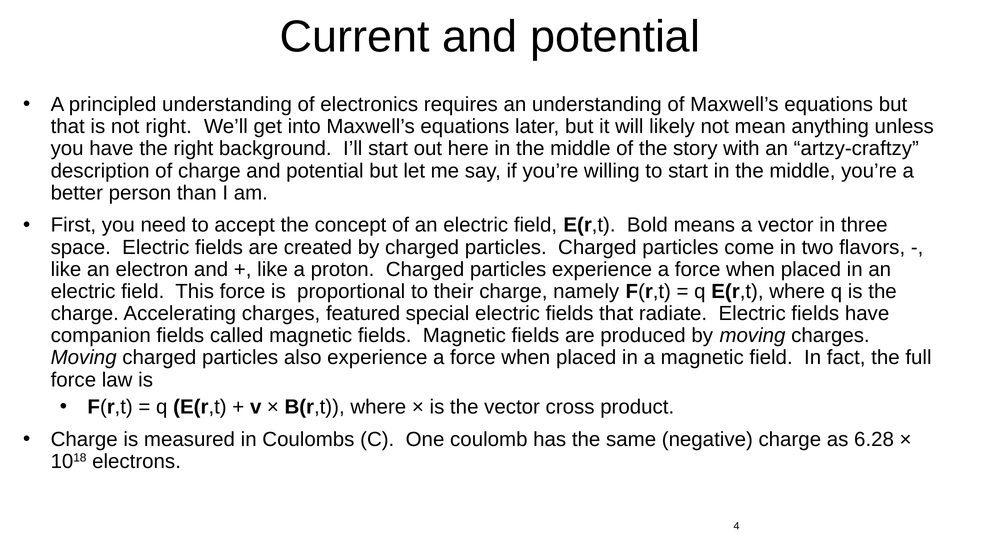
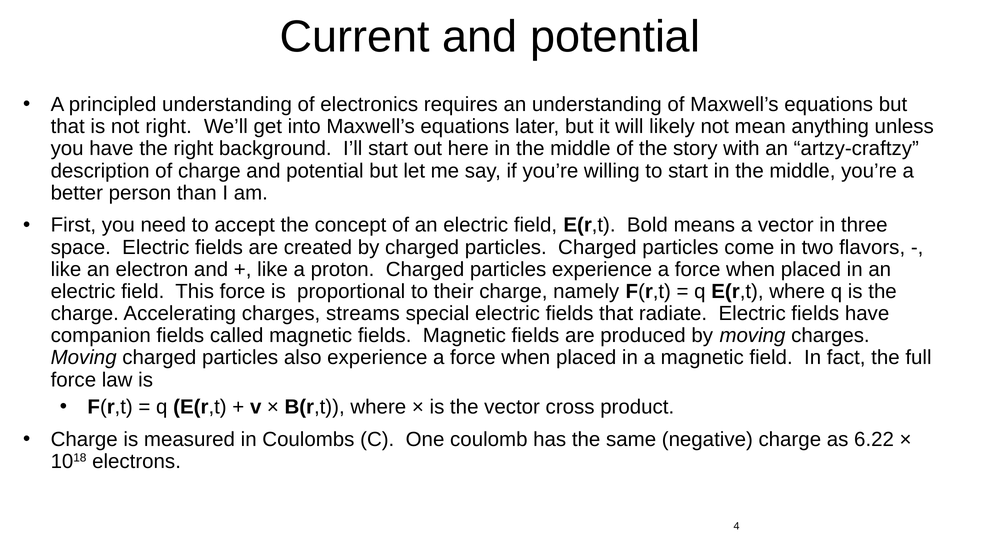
featured: featured -> streams
6.28: 6.28 -> 6.22
